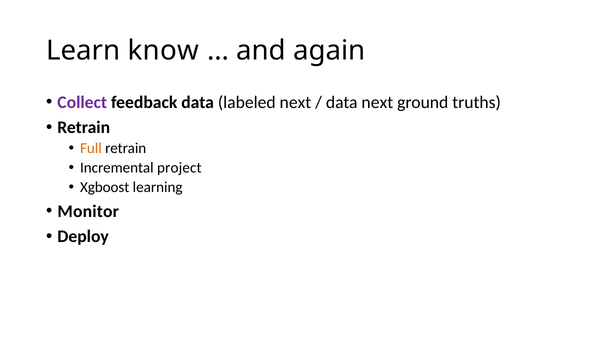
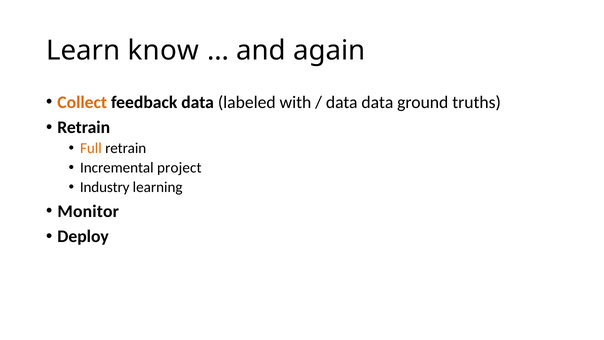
Collect colour: purple -> orange
labeled next: next -> with
data next: next -> data
Xgboost: Xgboost -> Industry
